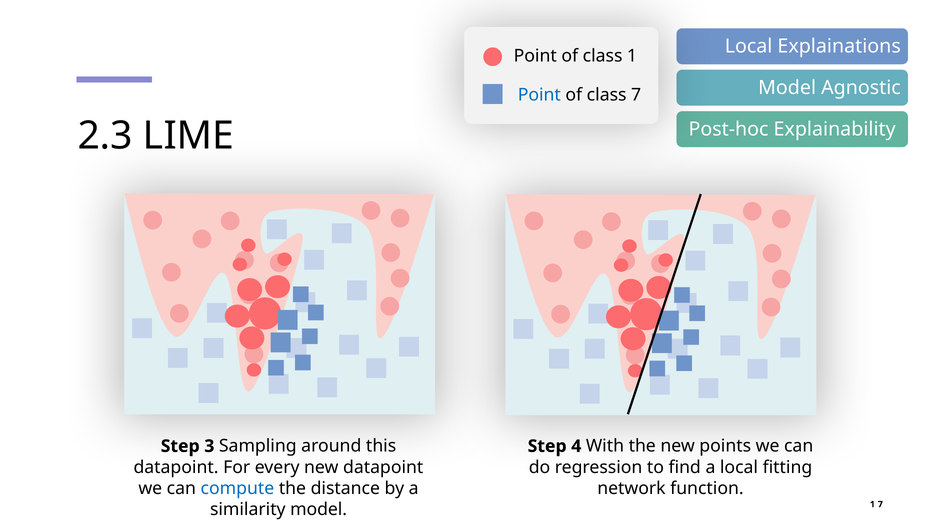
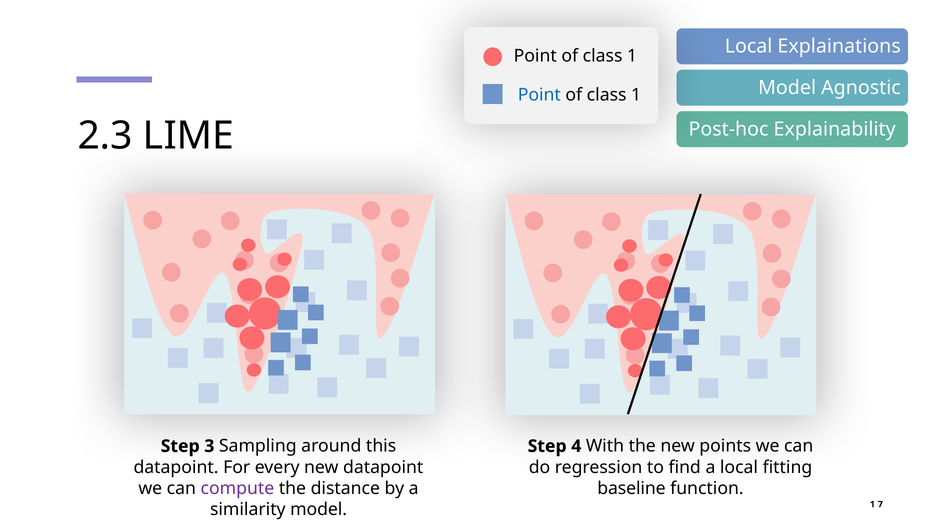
7 at (636, 95): 7 -> 1
compute colour: blue -> purple
network: network -> baseline
